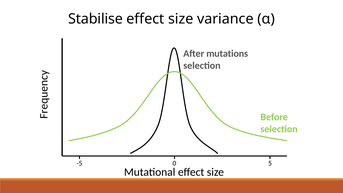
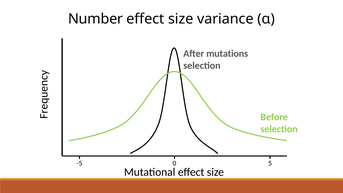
Stabilise: Stabilise -> Number
